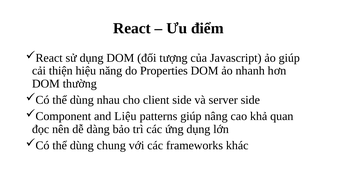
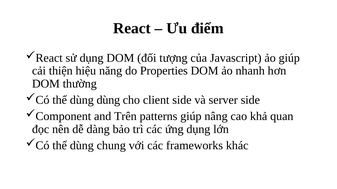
dùng nhau: nhau -> dùng
Liệu: Liệu -> Trên
